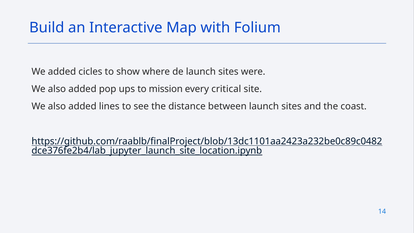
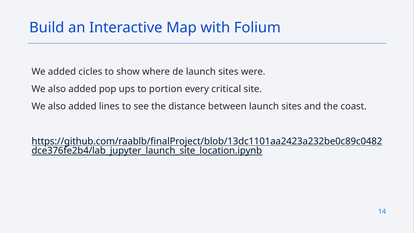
mission: mission -> portion
